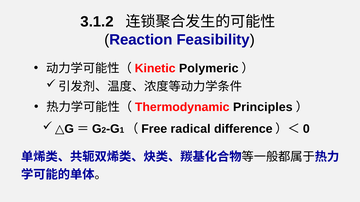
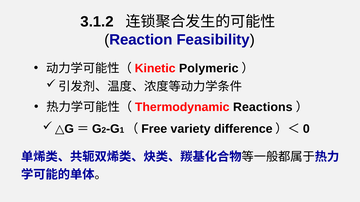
Principles: Principles -> Reactions
radical: radical -> variety
